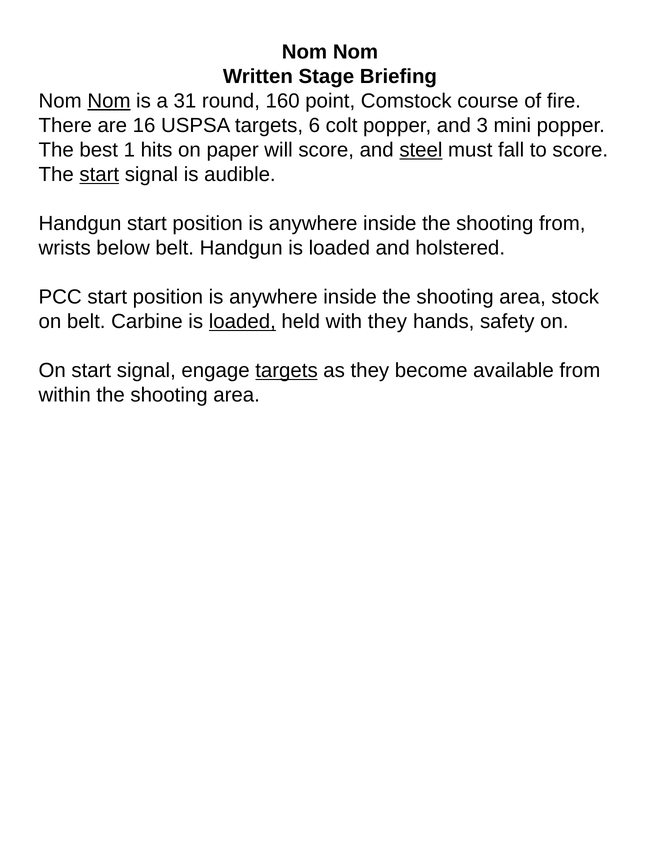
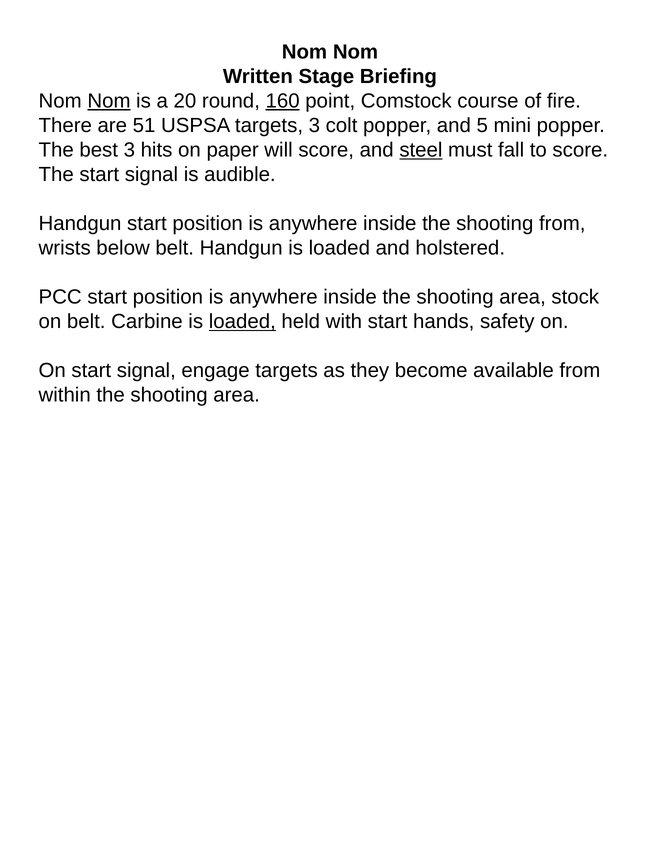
31: 31 -> 20
160 underline: none -> present
16: 16 -> 51
targets 6: 6 -> 3
3: 3 -> 5
best 1: 1 -> 3
start at (99, 175) underline: present -> none
with they: they -> start
targets at (286, 371) underline: present -> none
